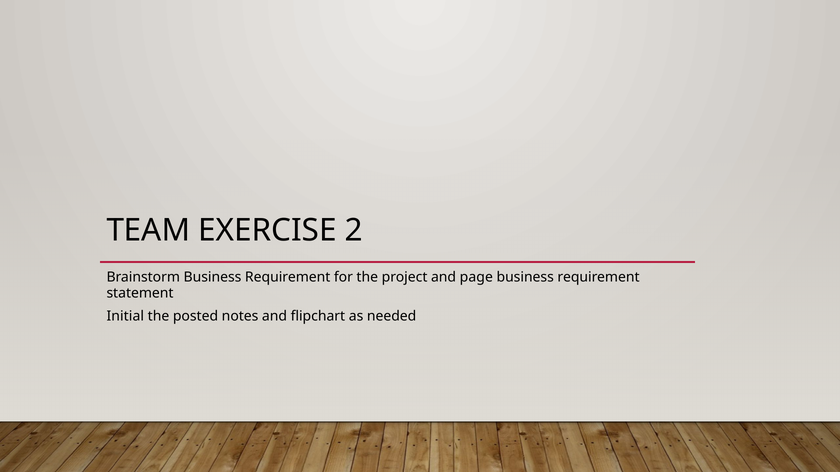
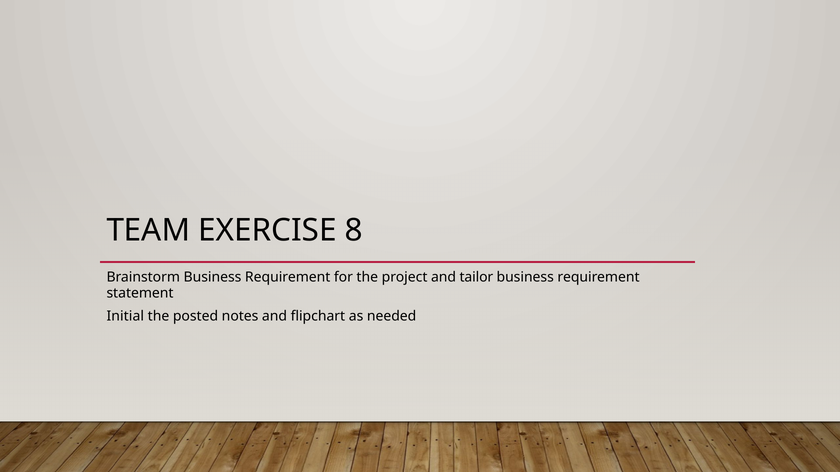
2: 2 -> 8
page: page -> tailor
